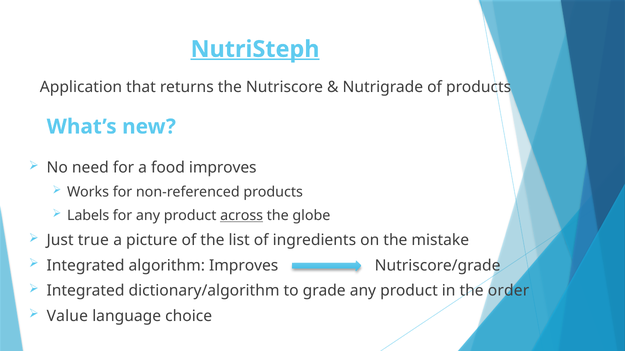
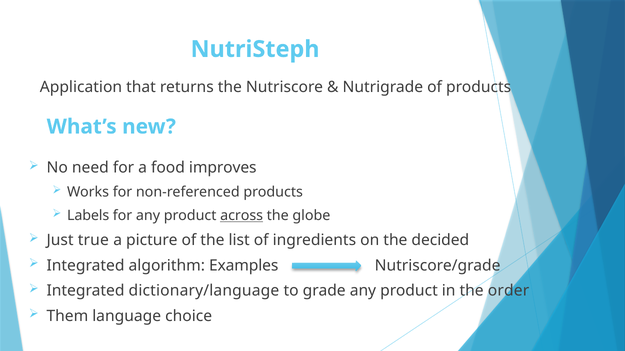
NutriSteph underline: present -> none
mistake: mistake -> decided
algorithm Improves: Improves -> Examples
dictionary/algorithm: dictionary/algorithm -> dictionary/language
Value: Value -> Them
